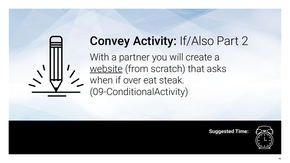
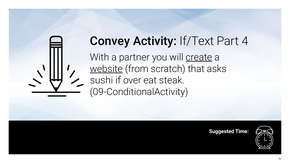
If/Also: If/Also -> If/Text
2: 2 -> 4
create underline: none -> present
when: when -> sushi
